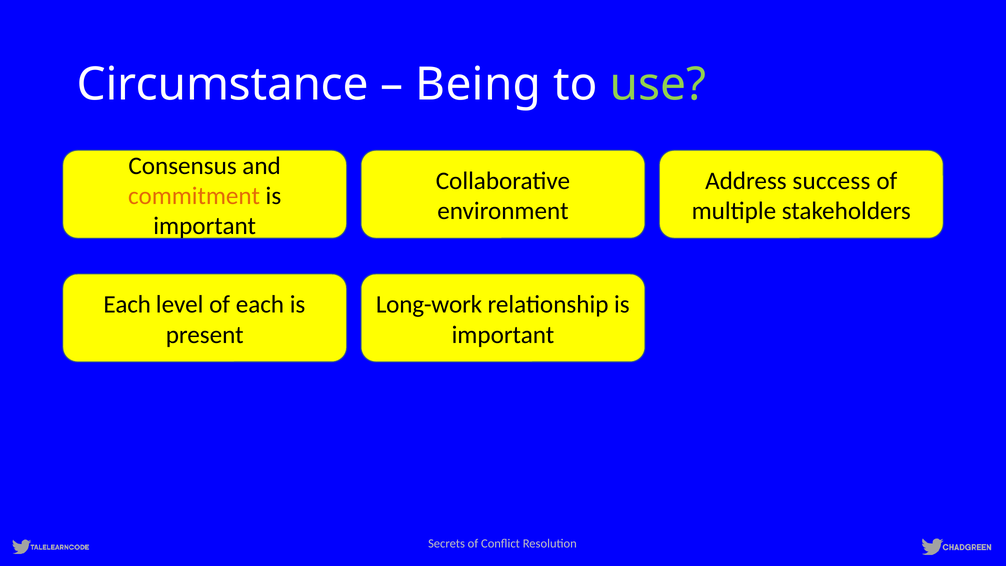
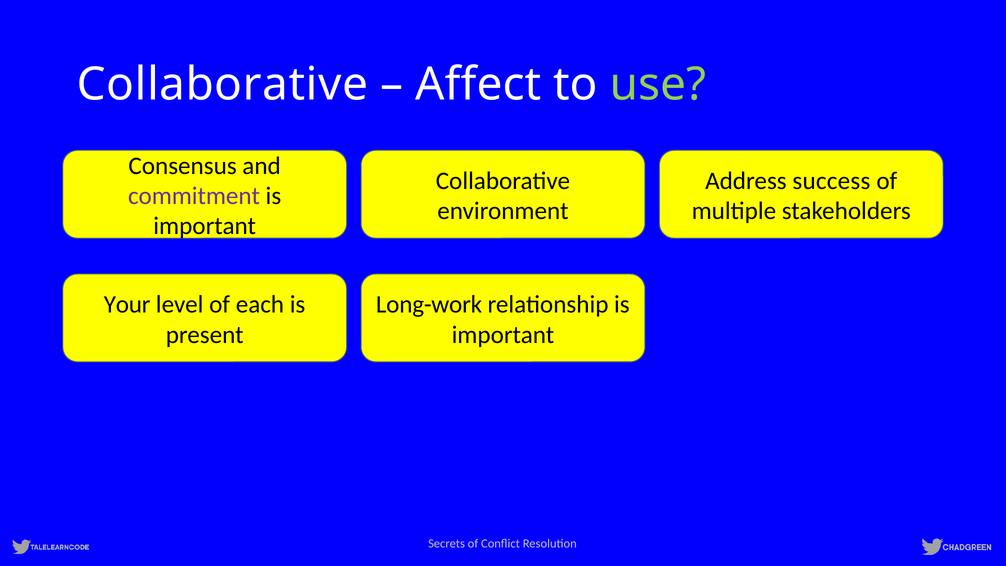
Circumstance at (223, 85): Circumstance -> Collaborative
Being: Being -> Affect
commitment colour: orange -> purple
Each at (127, 304): Each -> Your
